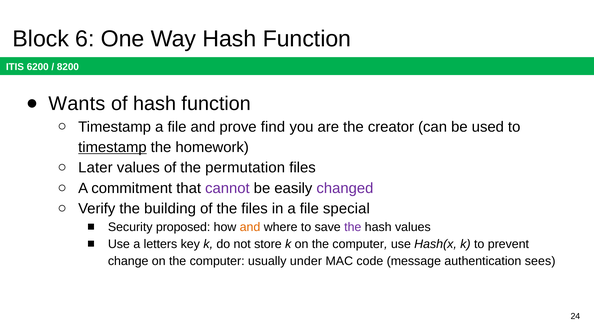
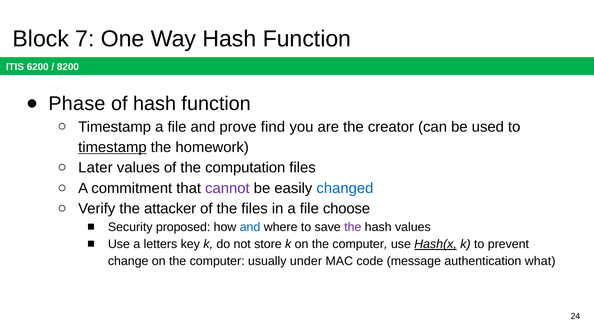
6: 6 -> 7
Wants: Wants -> Phase
permutation: permutation -> computation
changed colour: purple -> blue
building: building -> attacker
special: special -> choose
and at (250, 227) colour: orange -> blue
Hash(x underline: none -> present
sees: sees -> what
